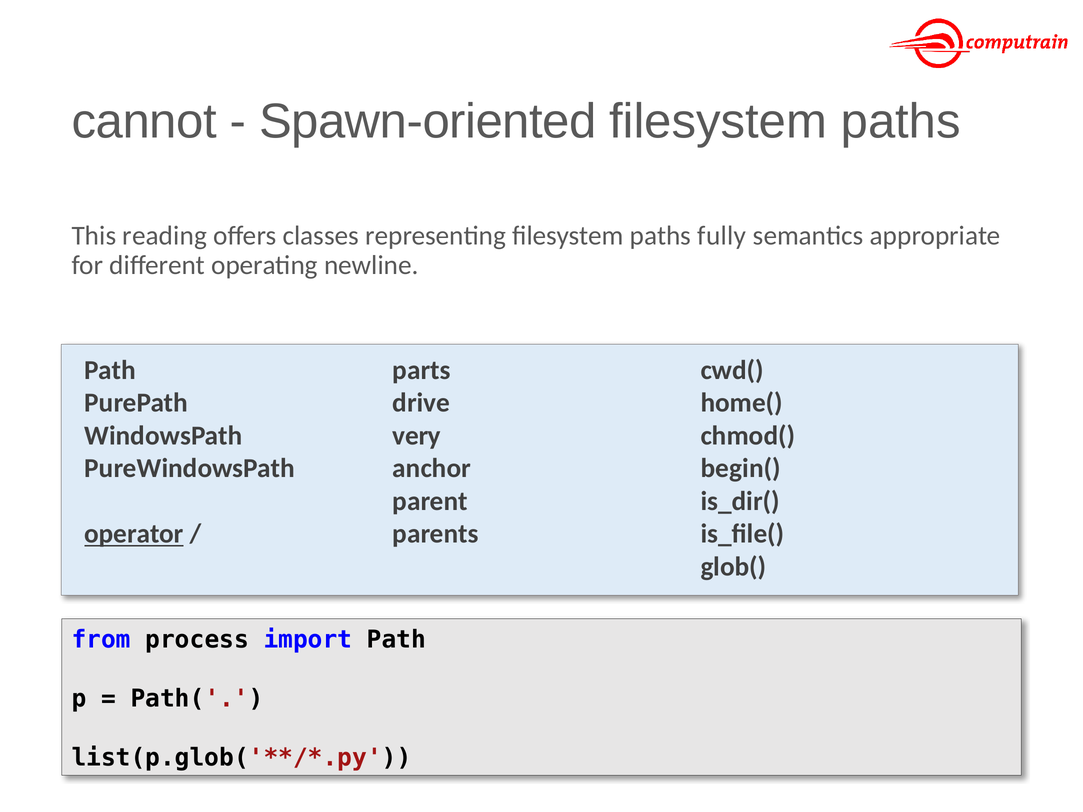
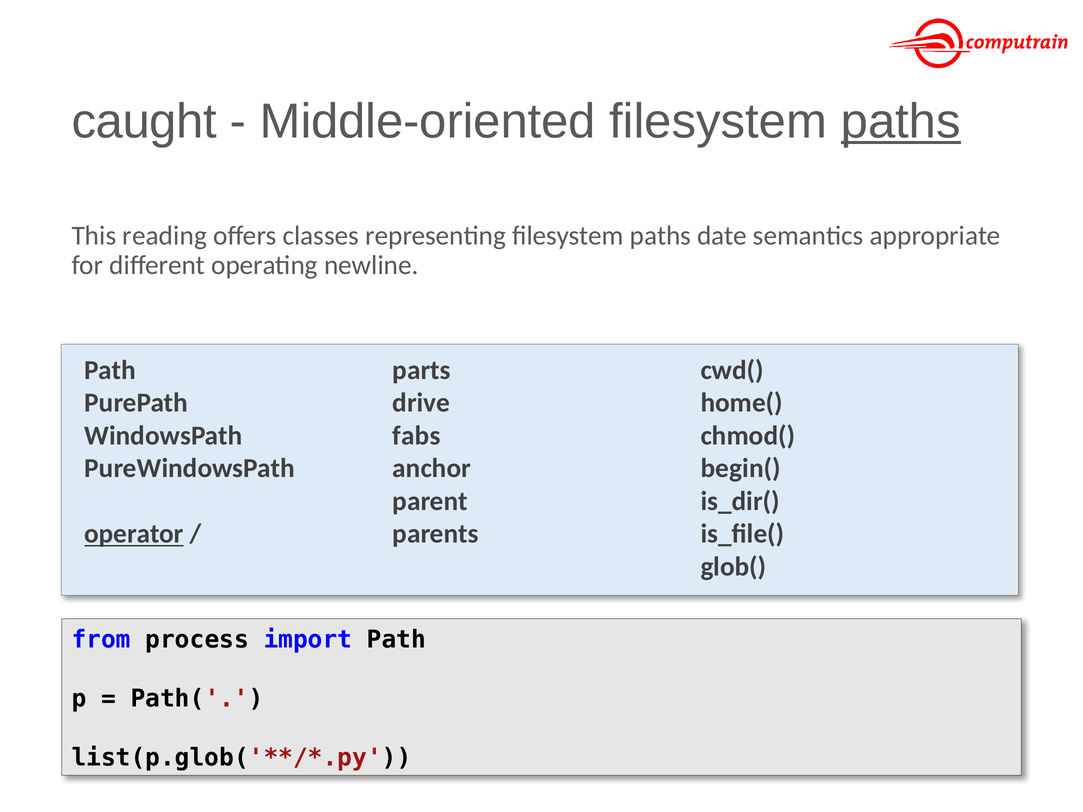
cannot: cannot -> caught
Spawn-oriented: Spawn-oriented -> Middle-oriented
paths at (901, 121) underline: none -> present
fully: fully -> date
very: very -> fabs
